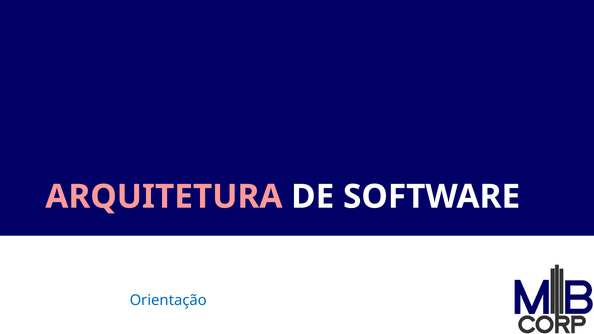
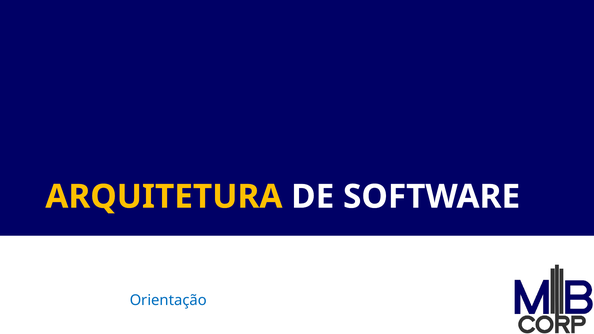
ARQUITETURA at (164, 197) colour: pink -> yellow
